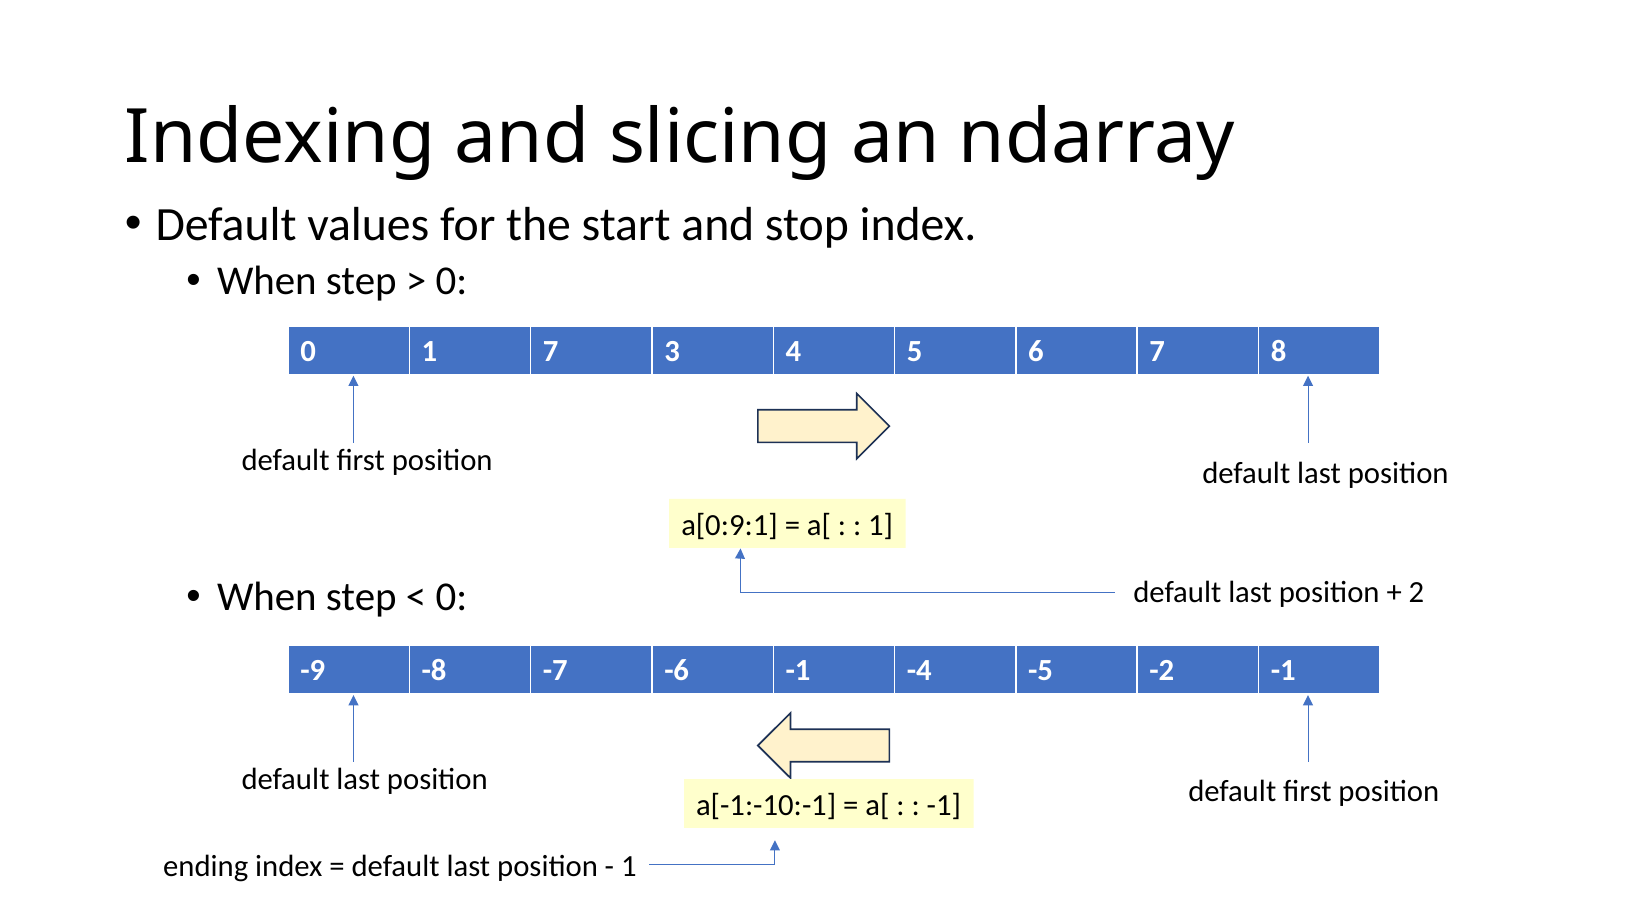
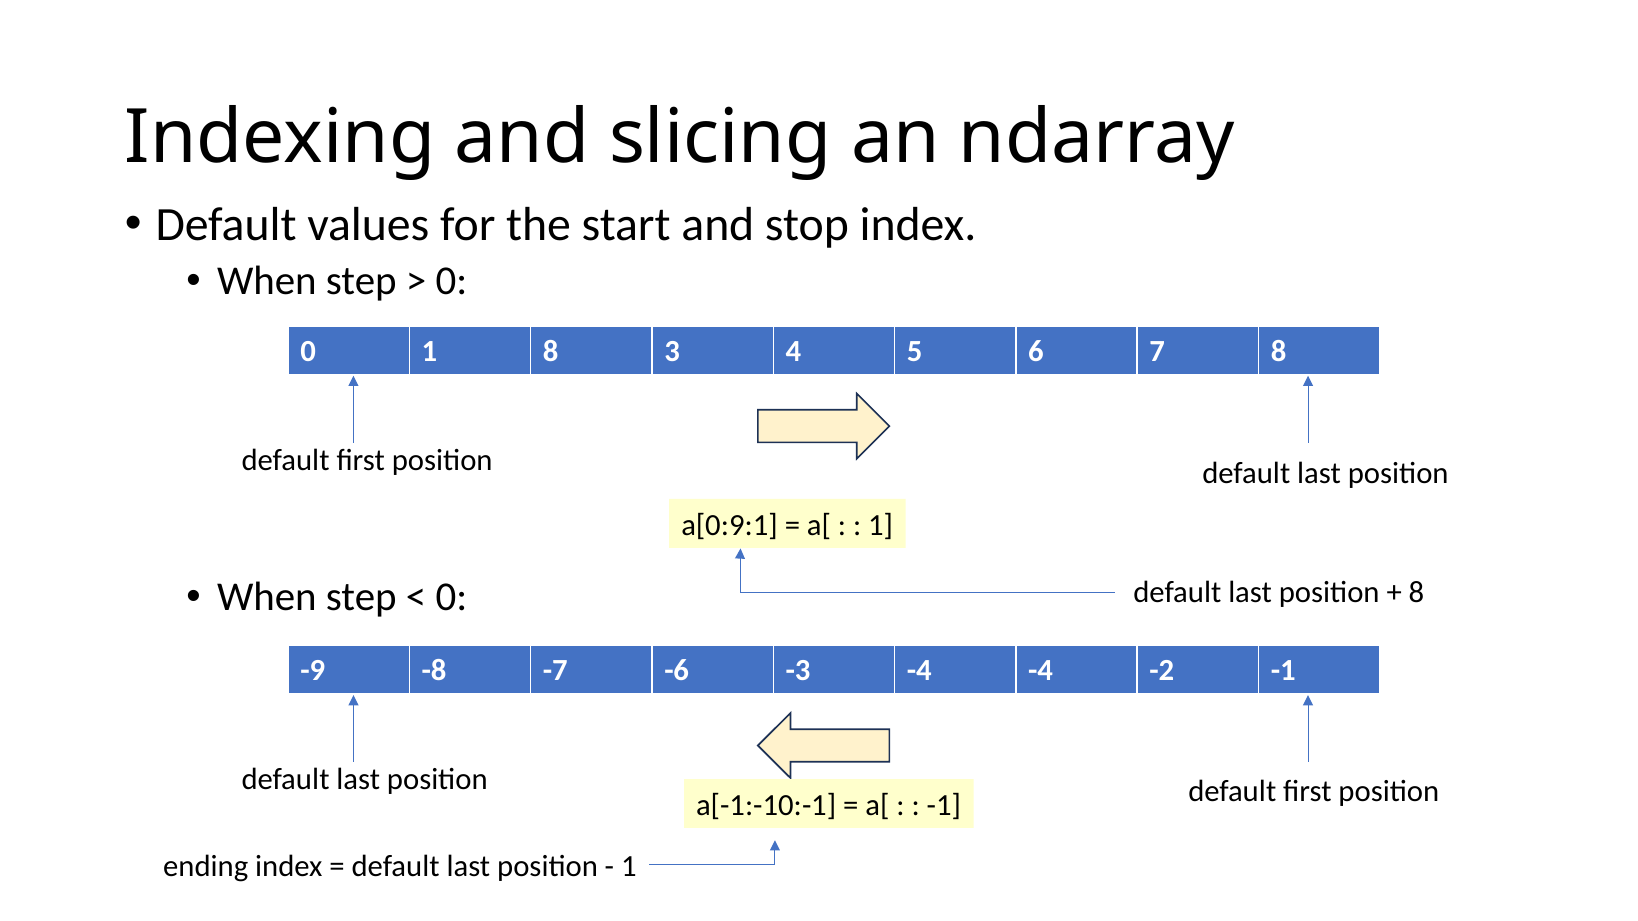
1 7: 7 -> 8
2 at (1416, 592): 2 -> 8
-6 -1: -1 -> -3
-4 -5: -5 -> -4
